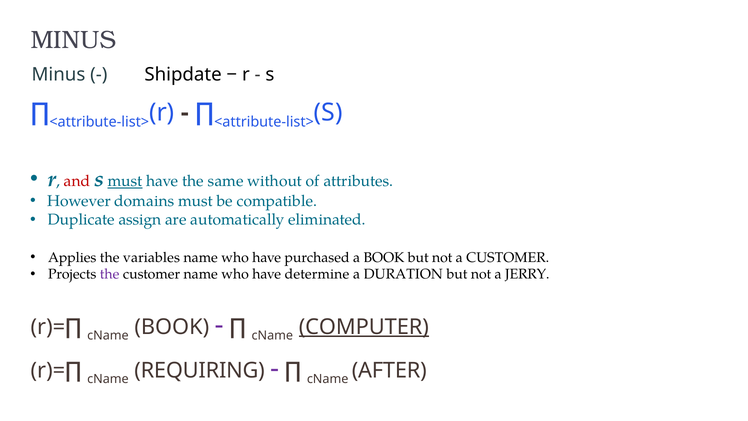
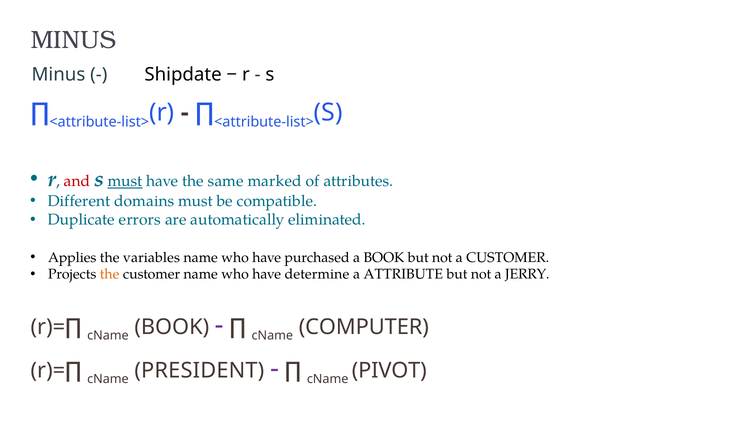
without: without -> marked
However: However -> Different
assign: assign -> errors
the at (110, 274) colour: purple -> orange
DURATION: DURATION -> ATTRIBUTE
COMPUTER underline: present -> none
REQUIRING: REQUIRING -> PRESIDENT
AFTER: AFTER -> PIVOT
